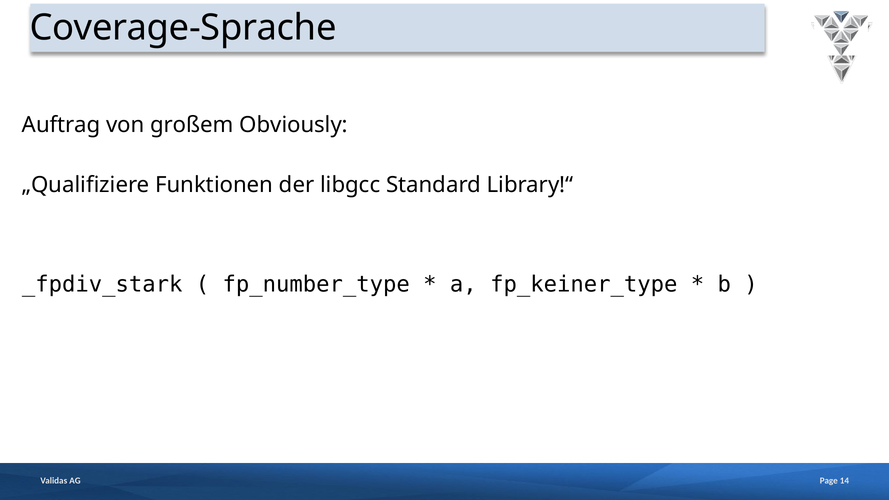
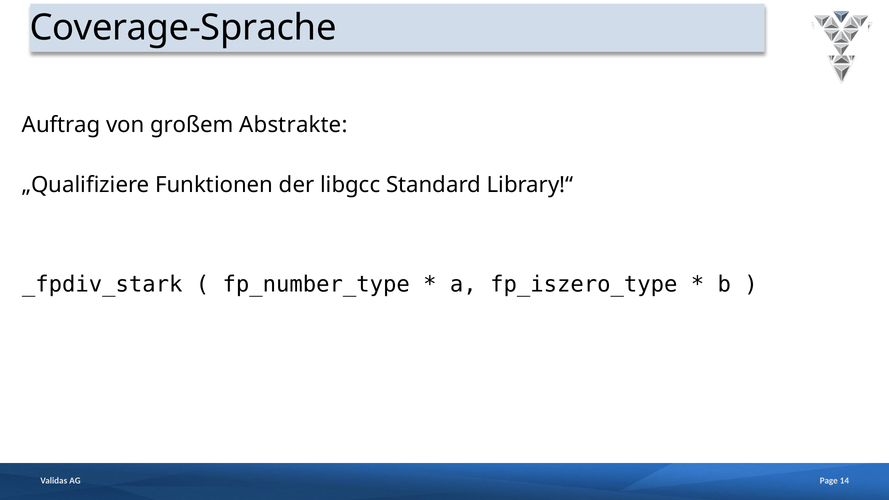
Obviously: Obviously -> Abstrakte
fp_keiner_type: fp_keiner_type -> fp_iszero_type
